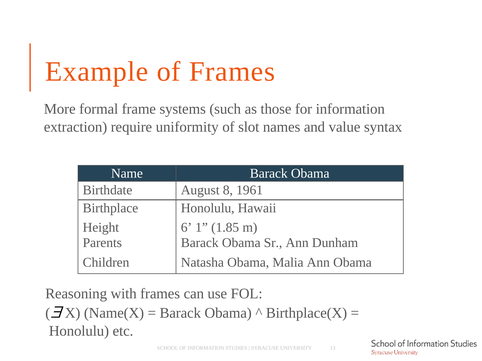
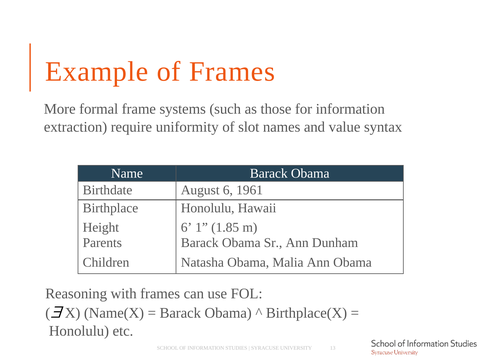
August 8: 8 -> 6
